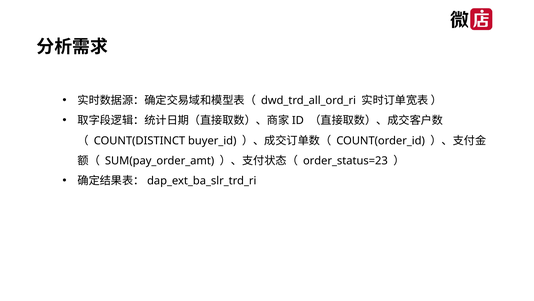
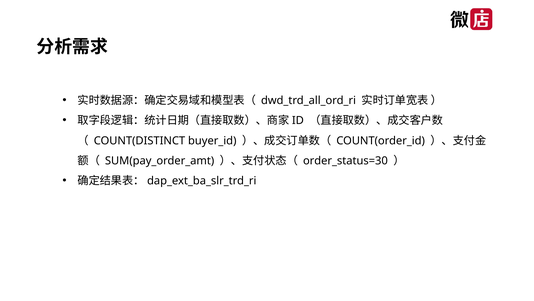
order_status=23: order_status=23 -> order_status=30
